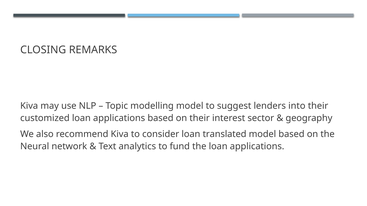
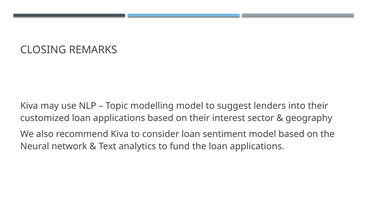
translated: translated -> sentiment
